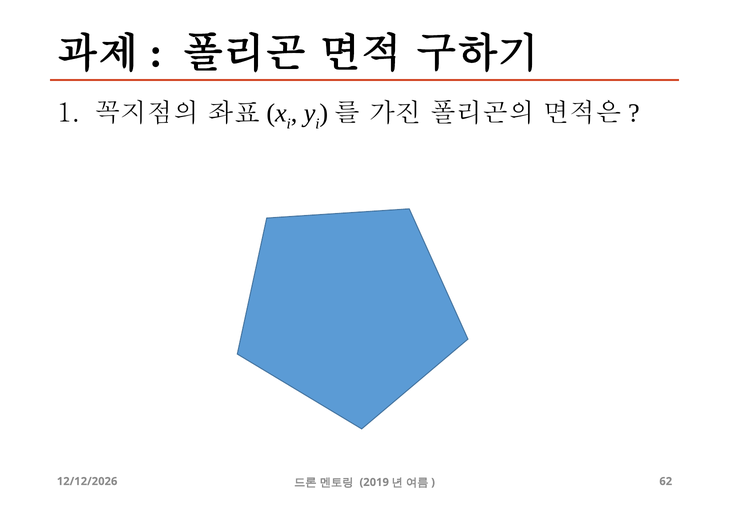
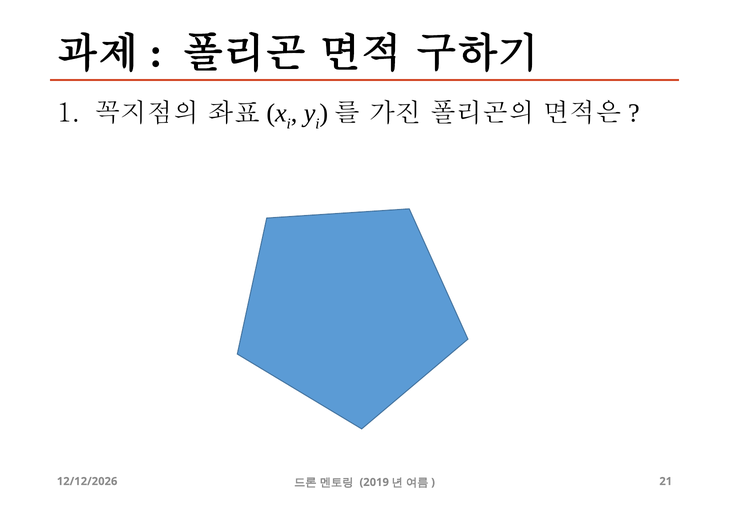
62: 62 -> 21
